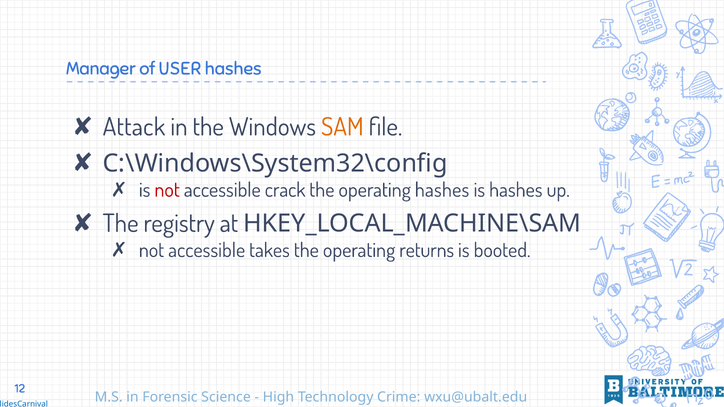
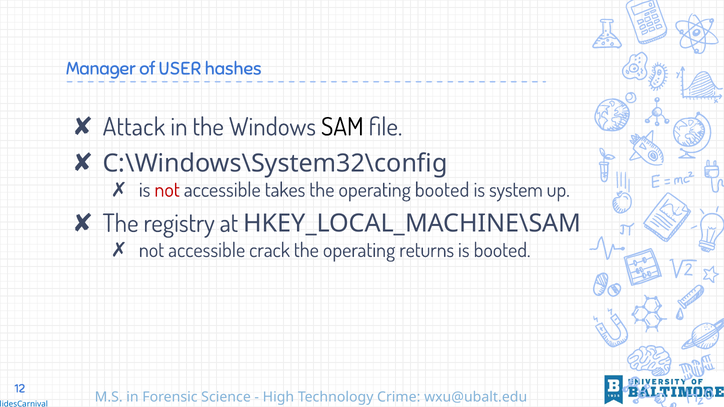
SAM colour: orange -> black
crack: crack -> takes
operating hashes: hashes -> booted
is hashes: hashes -> system
takes: takes -> crack
